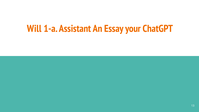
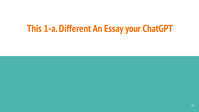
Will: Will -> This
Assistant: Assistant -> Different
